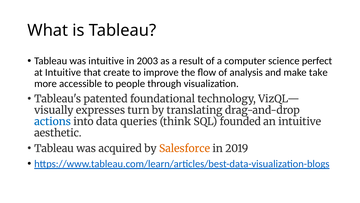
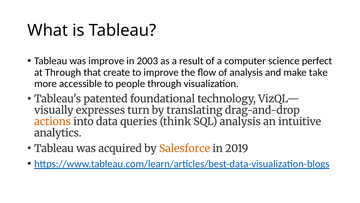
was intuitive: intuitive -> improve
at Intuitive: Intuitive -> Through
actions colour: blue -> orange
SQL founded: founded -> analysis
aesthetic: aesthetic -> analytics
